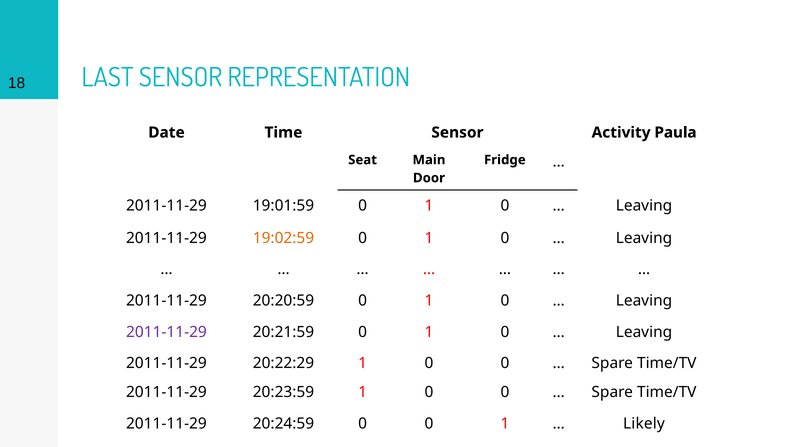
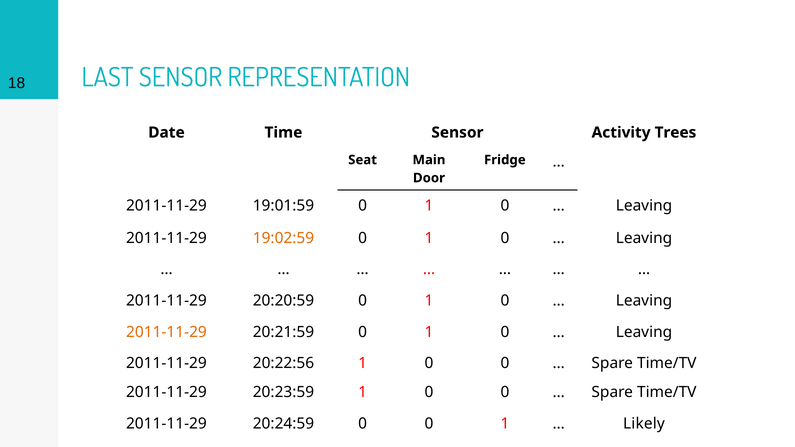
Paula: Paula -> Trees
2011-11-29 at (166, 332) colour: purple -> orange
20:22:29: 20:22:29 -> 20:22:56
